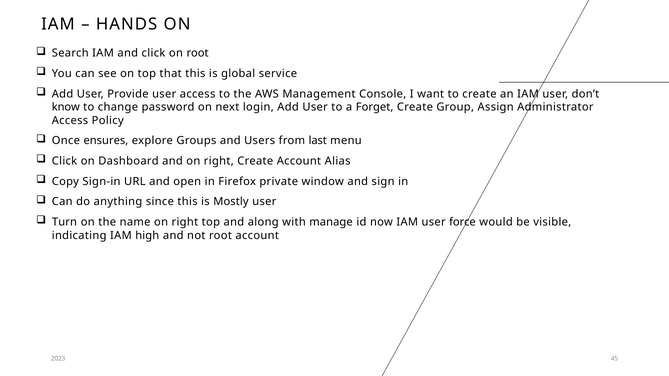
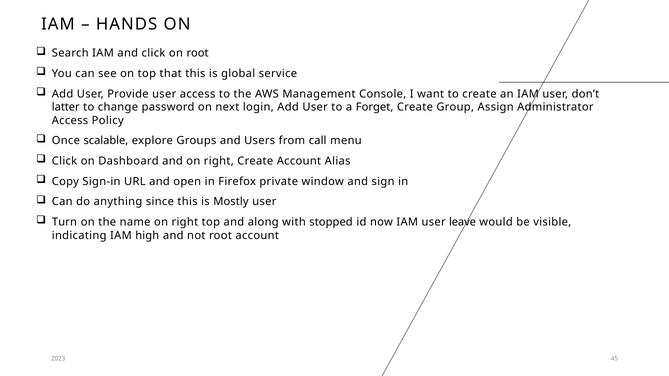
know: know -> latter
ensures: ensures -> scalable
last: last -> call
manage: manage -> stopped
force: force -> leave
